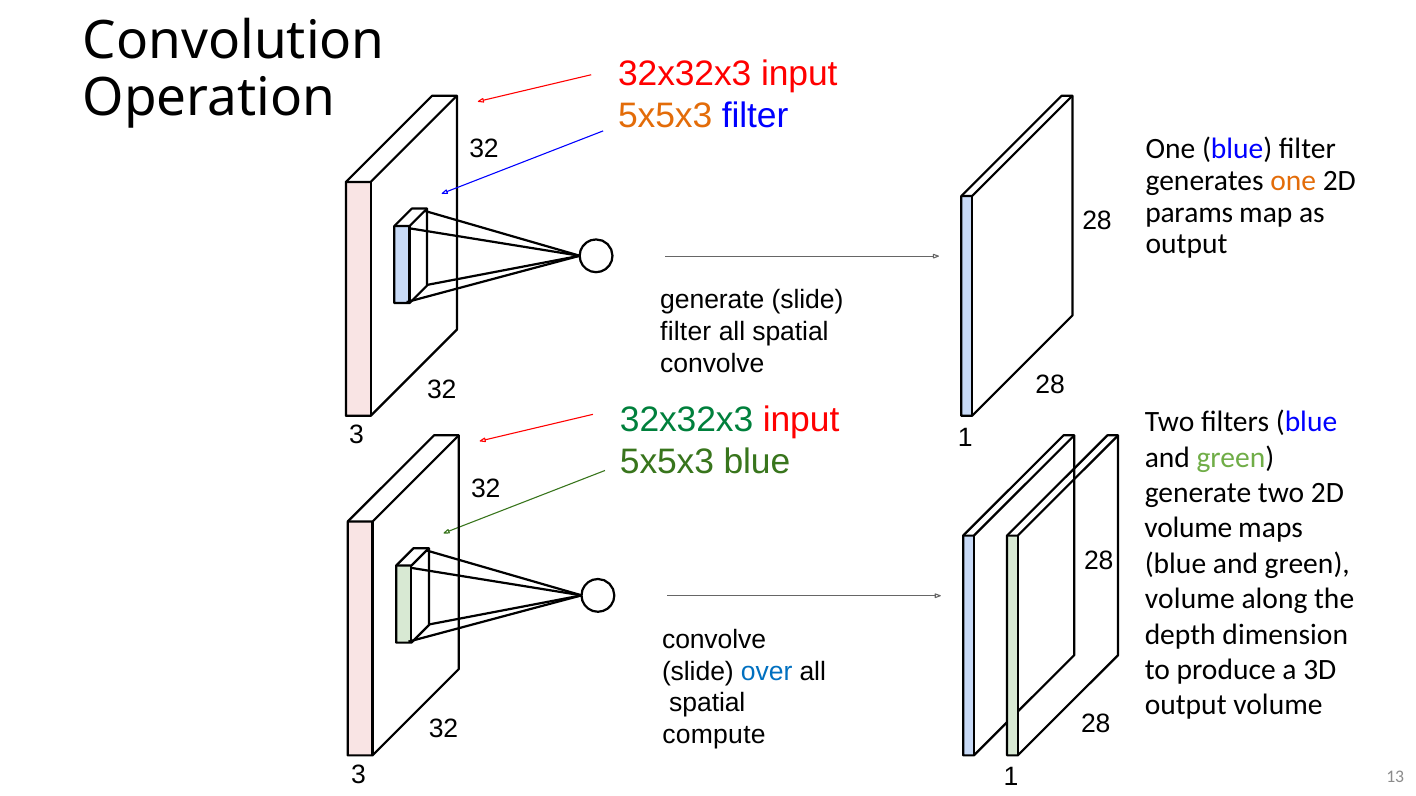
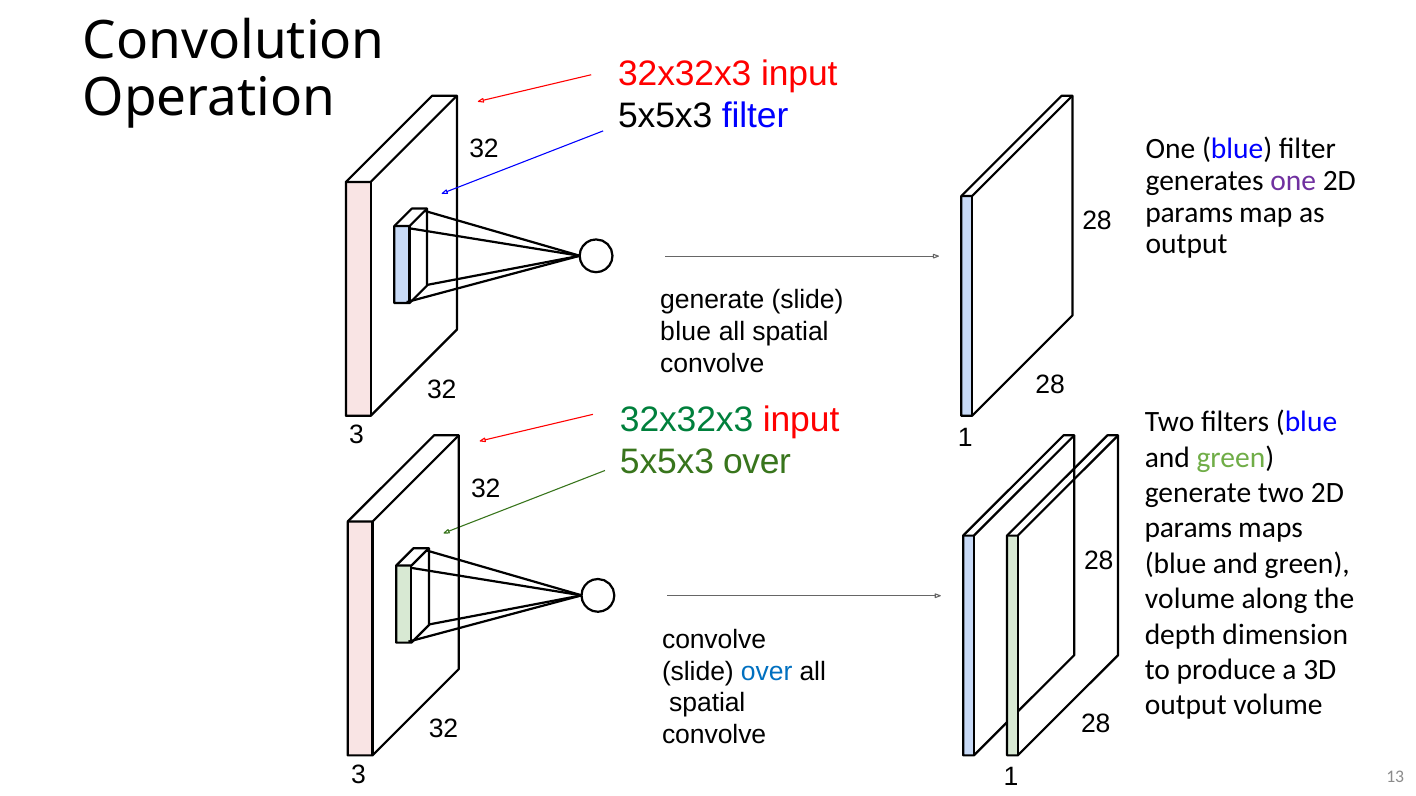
5x5x3 at (665, 116) colour: orange -> black
one at (1293, 181) colour: orange -> purple
filter at (686, 332): filter -> blue
5x5x3 blue: blue -> over
volume at (1188, 529): volume -> params
compute at (714, 735): compute -> convolve
